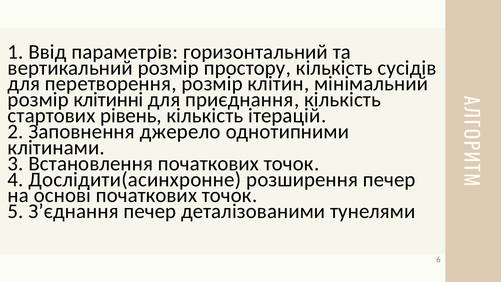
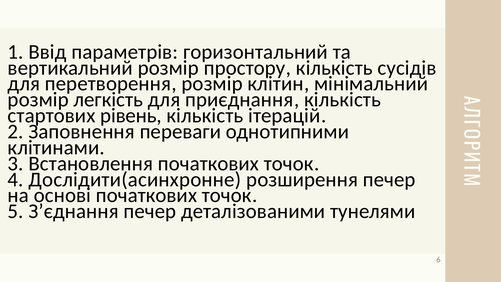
клітинні: клітинні -> легкість
джерело: джерело -> переваги
